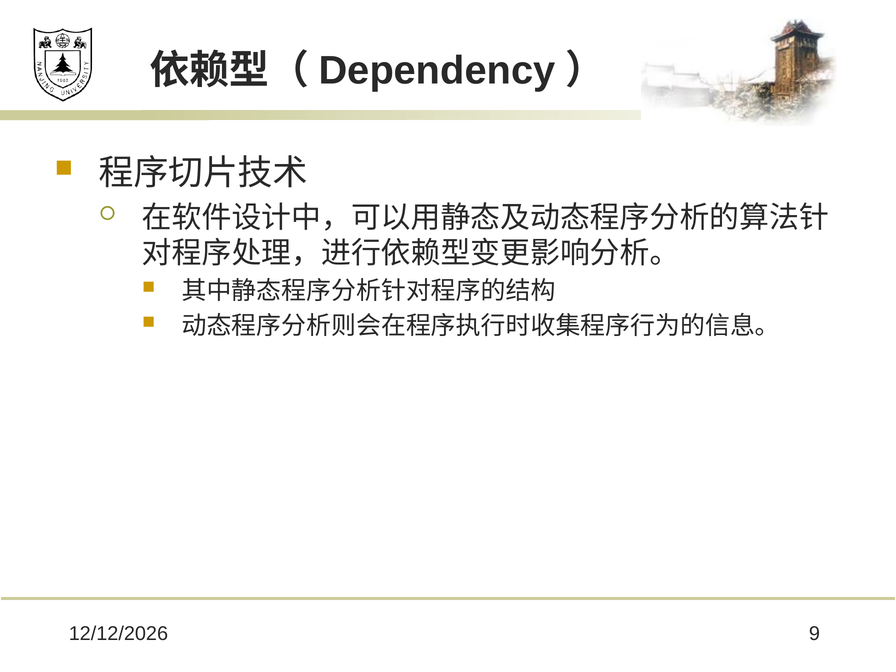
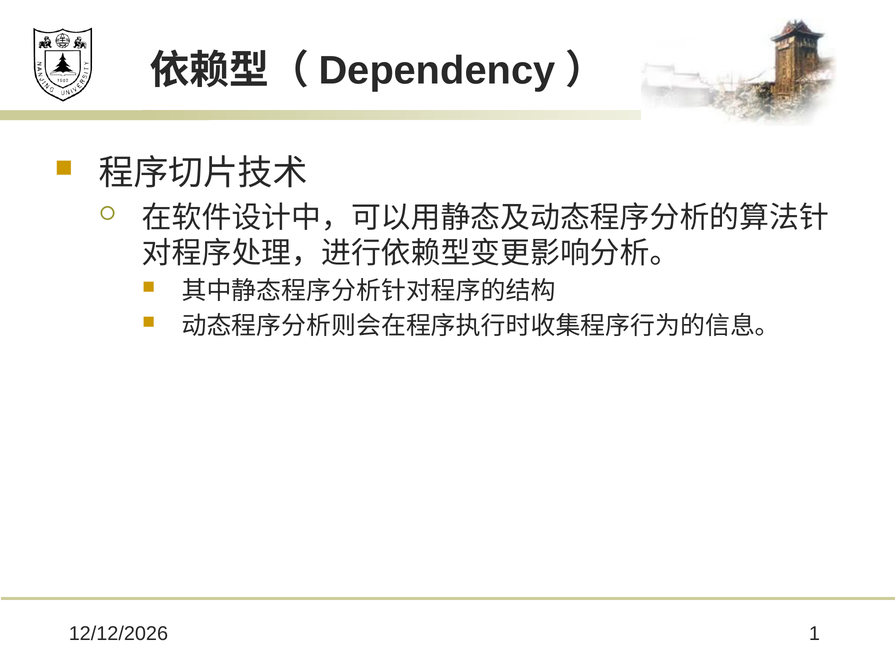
9: 9 -> 1
